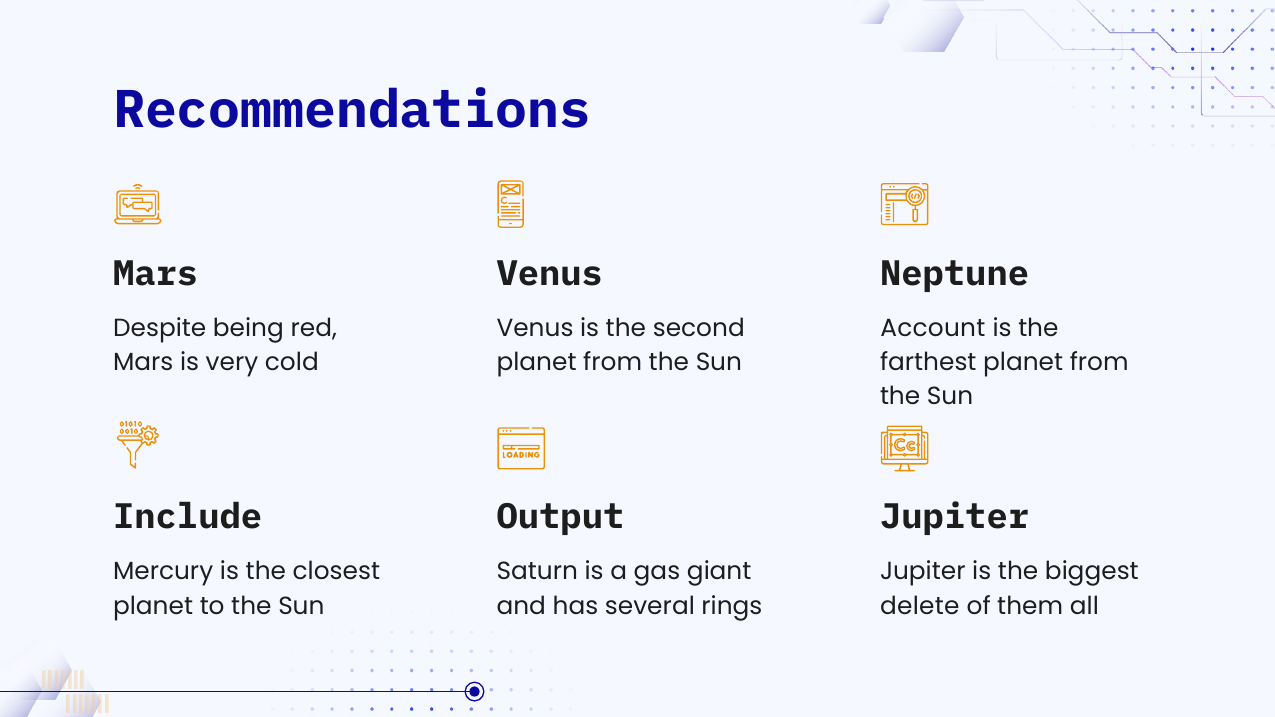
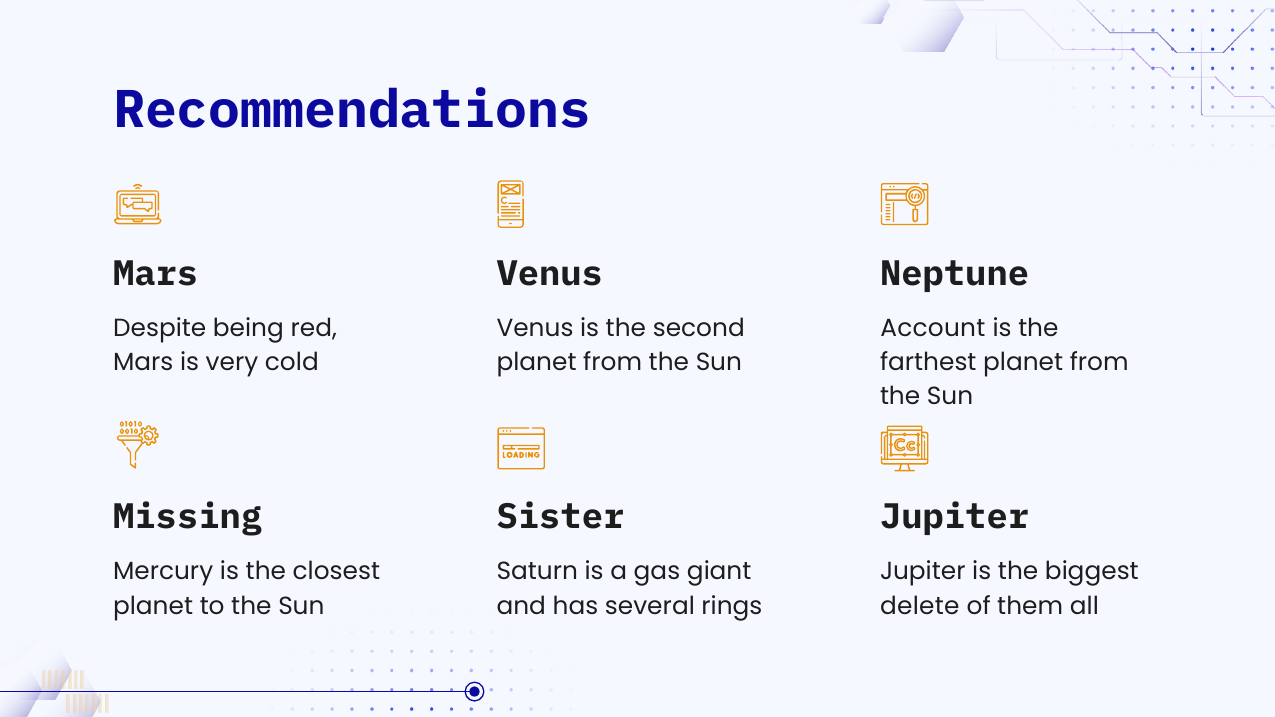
Include: Include -> Missing
Output: Output -> Sister
